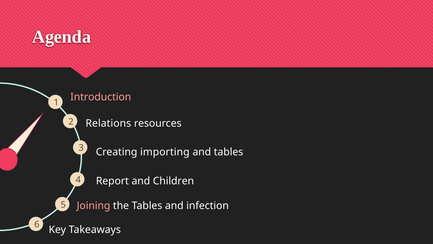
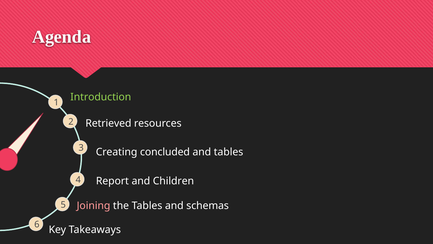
Introduction colour: pink -> light green
Relations: Relations -> Retrieved
importing: importing -> concluded
infection: infection -> schemas
